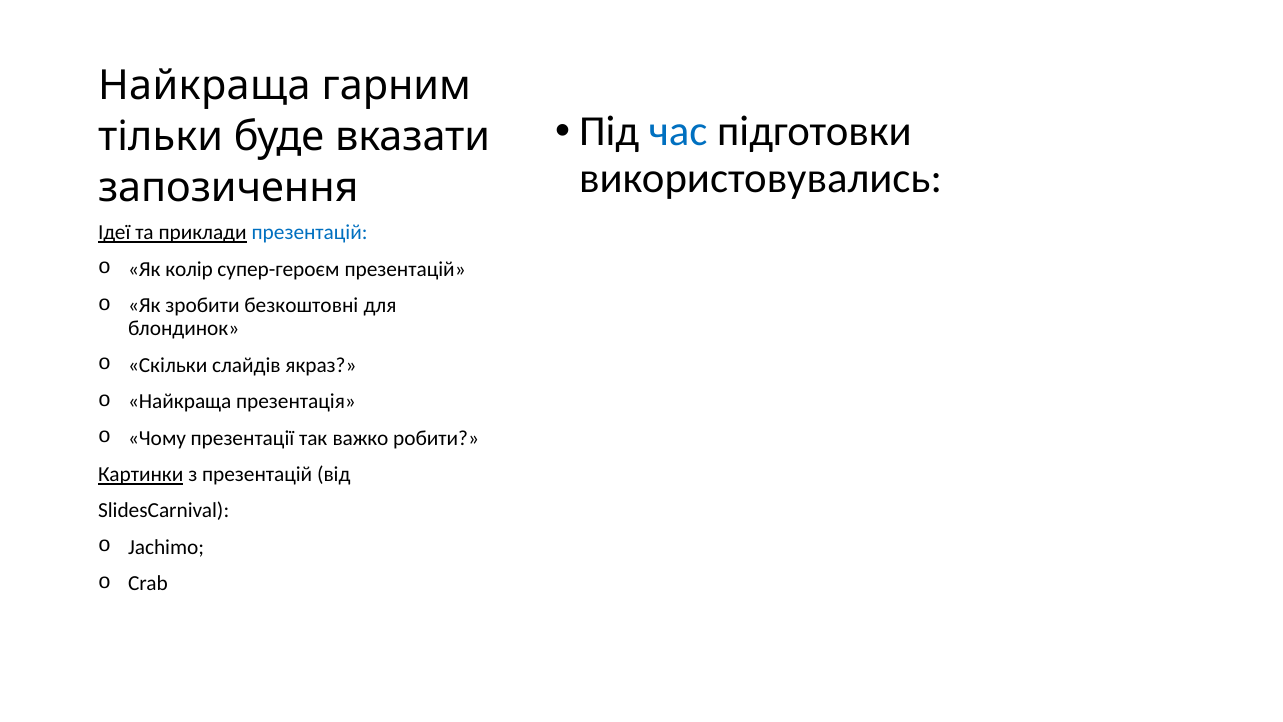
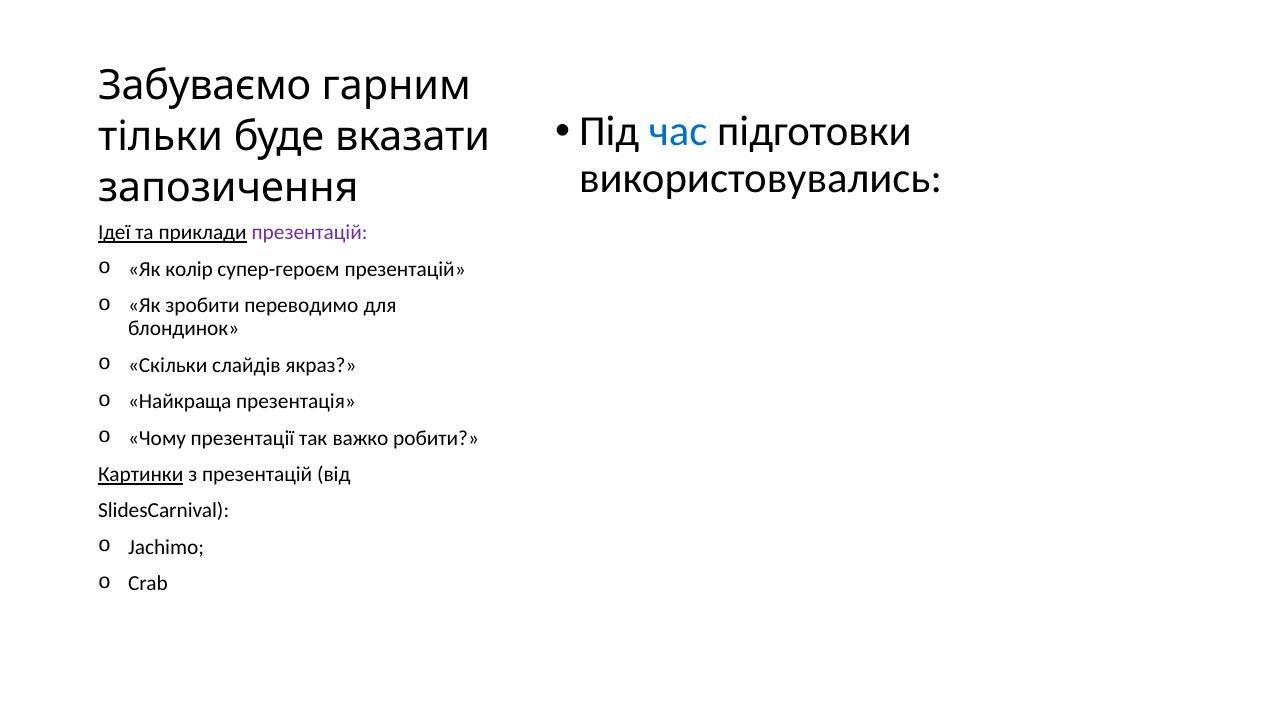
Найкраща at (204, 86): Найкраща -> Забуваємо
презентацій at (310, 233) colour: blue -> purple
безкоштовні: безкоштовні -> переводимо
